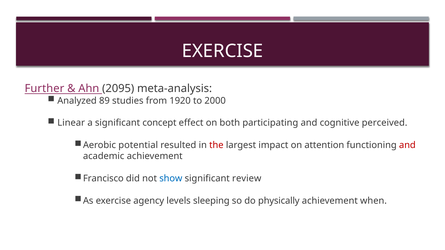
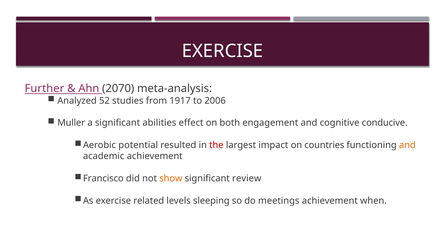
2095: 2095 -> 2070
89: 89 -> 52
1920: 1920 -> 1917
2000: 2000 -> 2006
Linear: Linear -> Muller
concept: concept -> abilities
participating: participating -> engagement
perceived: perceived -> conducive
attention: attention -> countries
and at (407, 145) colour: red -> orange
show colour: blue -> orange
agency: agency -> related
physically: physically -> meetings
